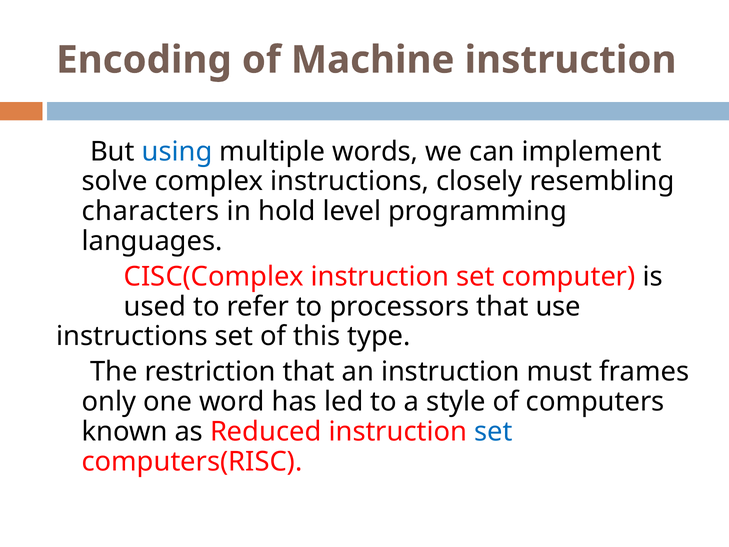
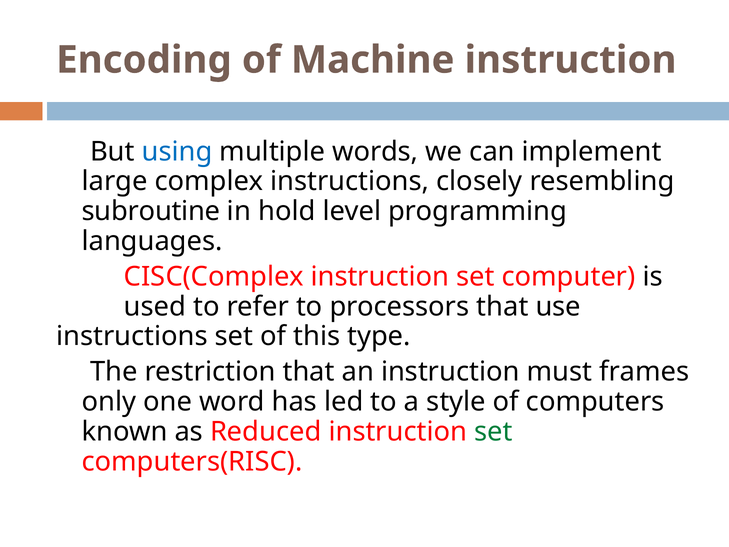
solve: solve -> large
characters: characters -> subroutine
set at (493, 431) colour: blue -> green
